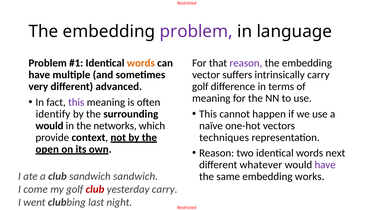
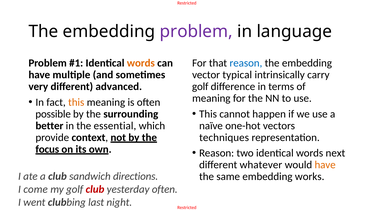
reason at (246, 63) colour: purple -> blue
suffers: suffers -> typical
this at (76, 102) colour: purple -> orange
identify: identify -> possible
would at (49, 126): would -> better
networks: networks -> essential
open: open -> focus
have at (325, 165) colour: purple -> orange
sandwich sandwich: sandwich -> directions
yesterday carry: carry -> often
